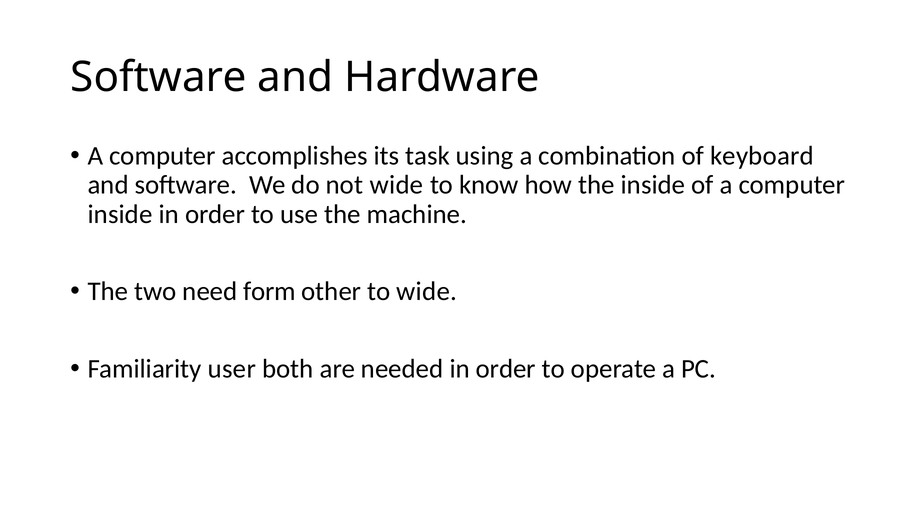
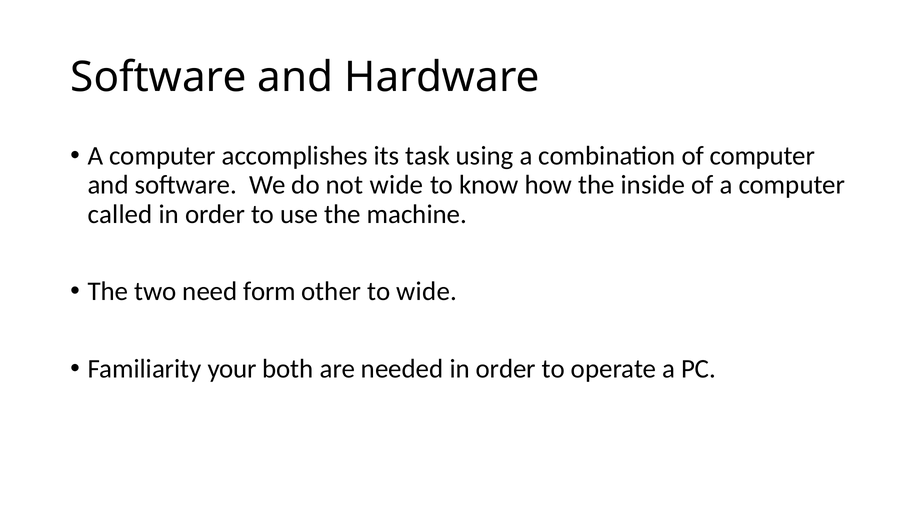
of keyboard: keyboard -> computer
inside at (120, 214): inside -> called
user: user -> your
